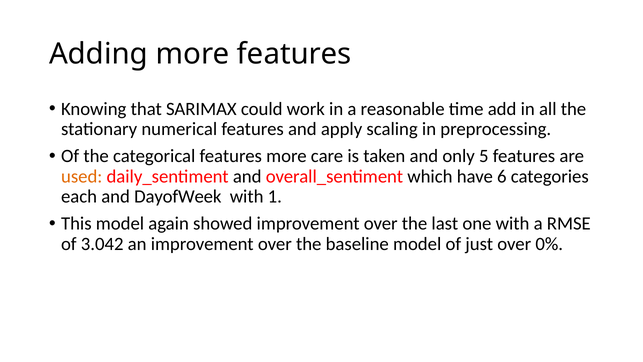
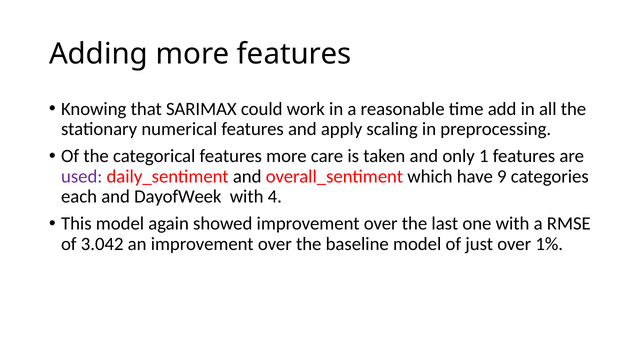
5: 5 -> 1
used colour: orange -> purple
6: 6 -> 9
1: 1 -> 4
0%: 0% -> 1%
